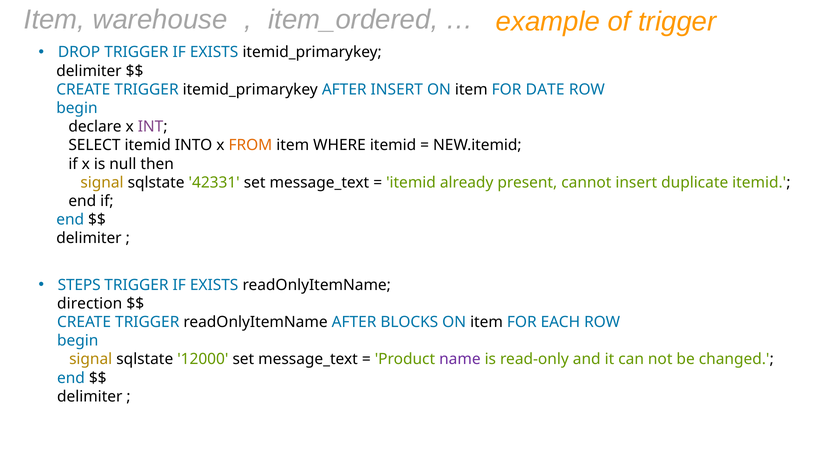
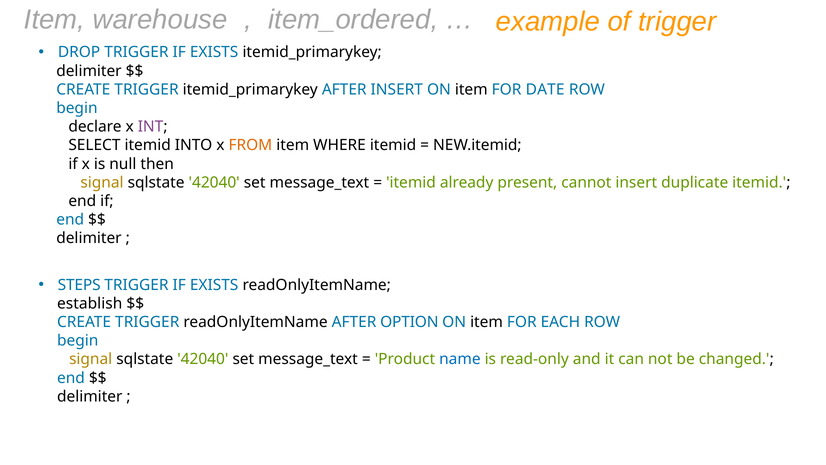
42331 at (214, 182): 42331 -> 42040
direction: direction -> establish
BLOCKS: BLOCKS -> OPTION
12000 at (203, 359): 12000 -> 42040
name colour: purple -> blue
